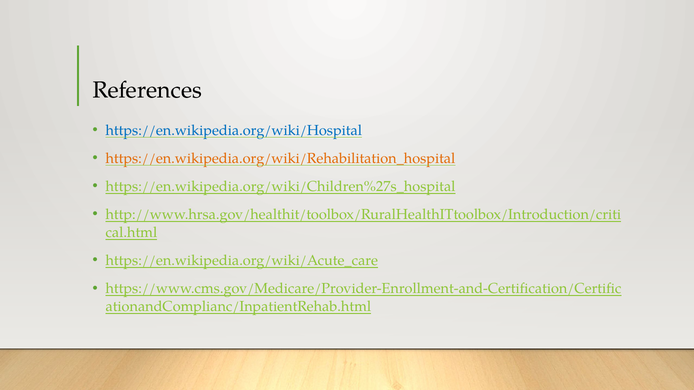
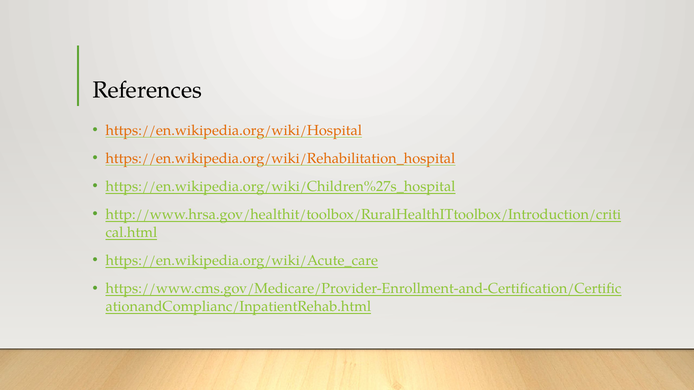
https://en.wikipedia.org/wiki/Hospital colour: blue -> orange
